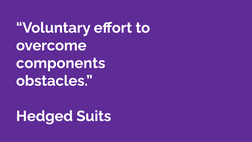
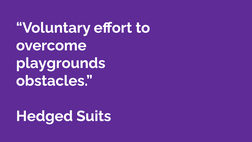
components: components -> playgrounds
